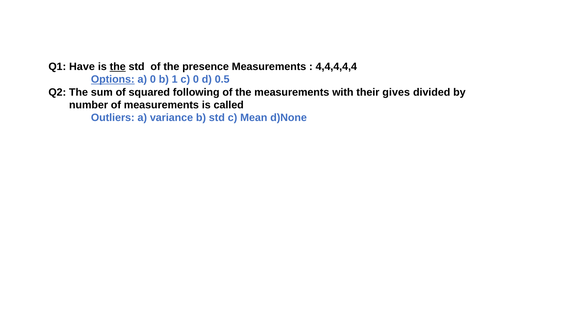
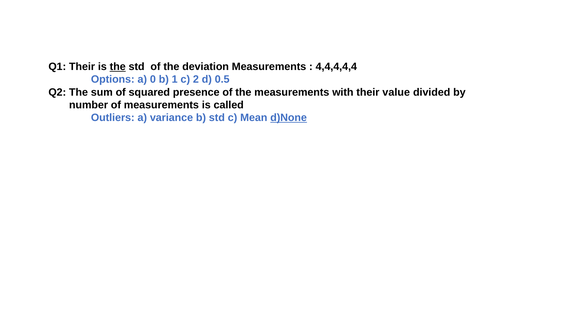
Q1 Have: Have -> Their
presence: presence -> deviation
Options underline: present -> none
c 0: 0 -> 2
following: following -> presence
gives: gives -> value
d)None underline: none -> present
